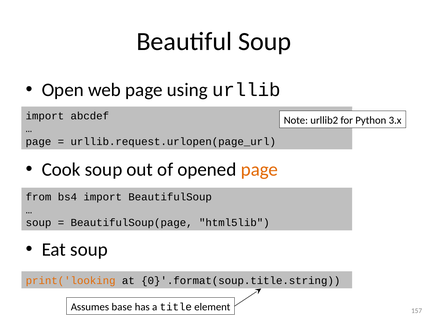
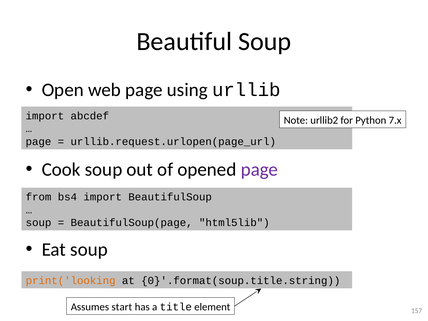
3.x: 3.x -> 7.x
page at (259, 170) colour: orange -> purple
base: base -> start
